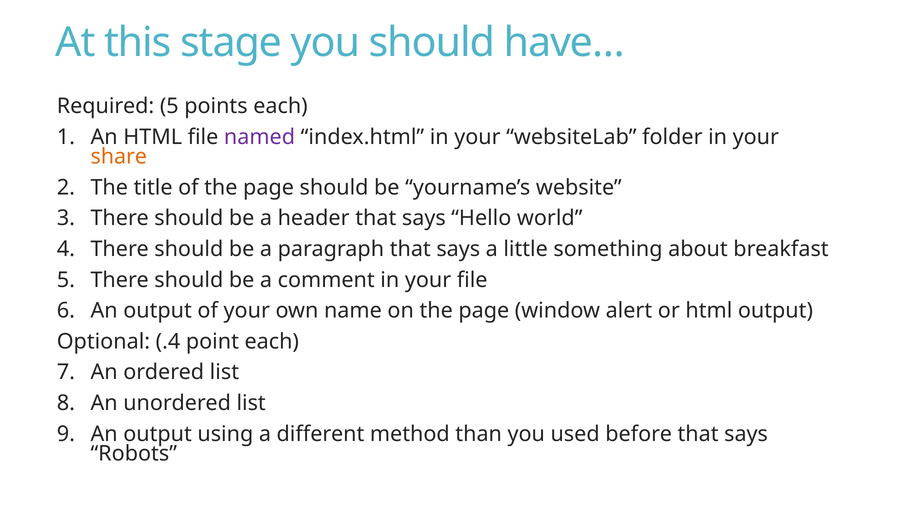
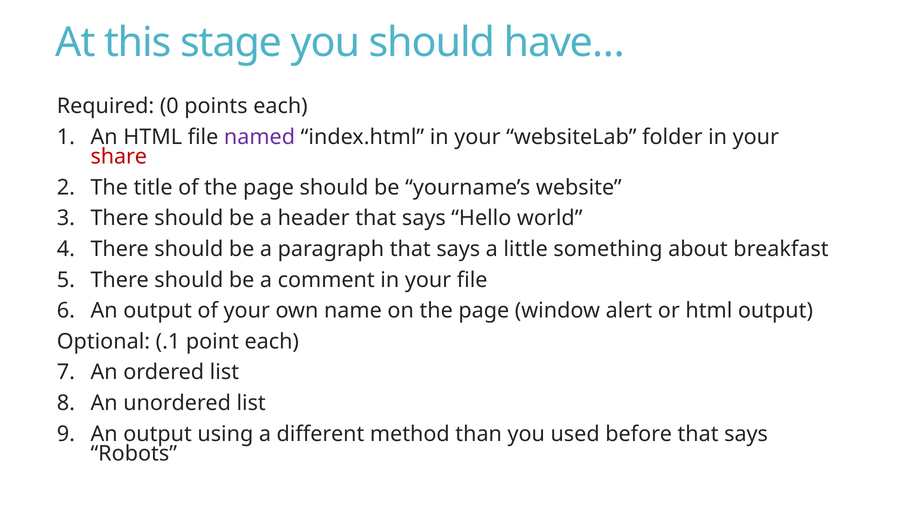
Required 5: 5 -> 0
share colour: orange -> red
.4: .4 -> .1
